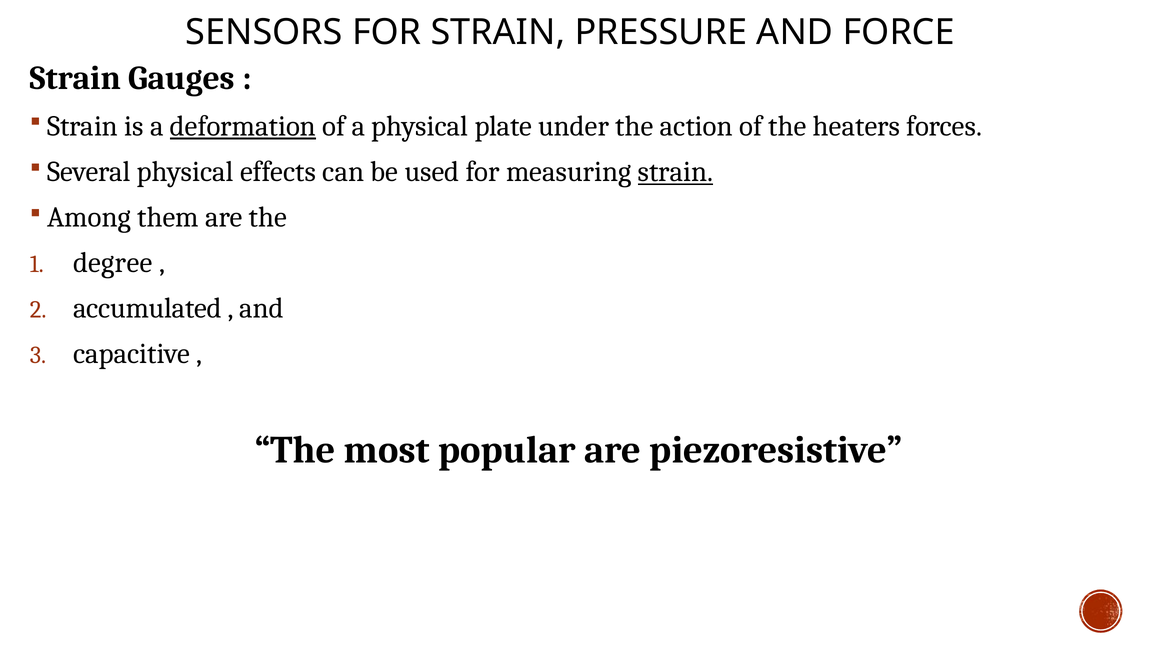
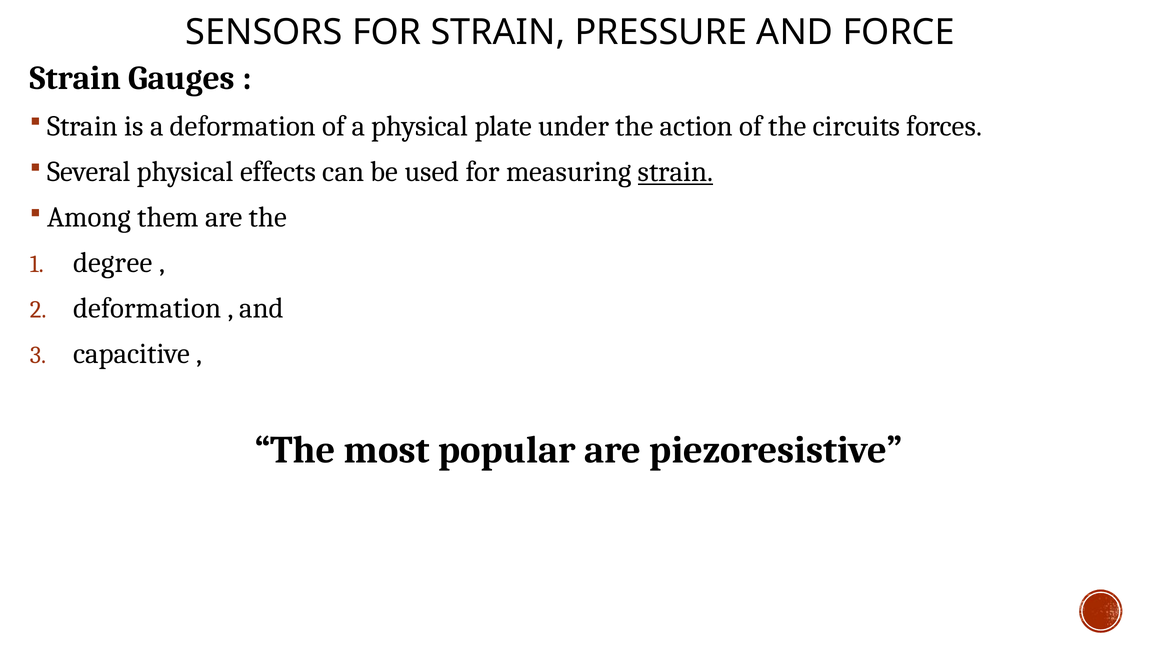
deformation at (243, 126) underline: present -> none
heaters: heaters -> circuits
accumulated at (147, 308): accumulated -> deformation
